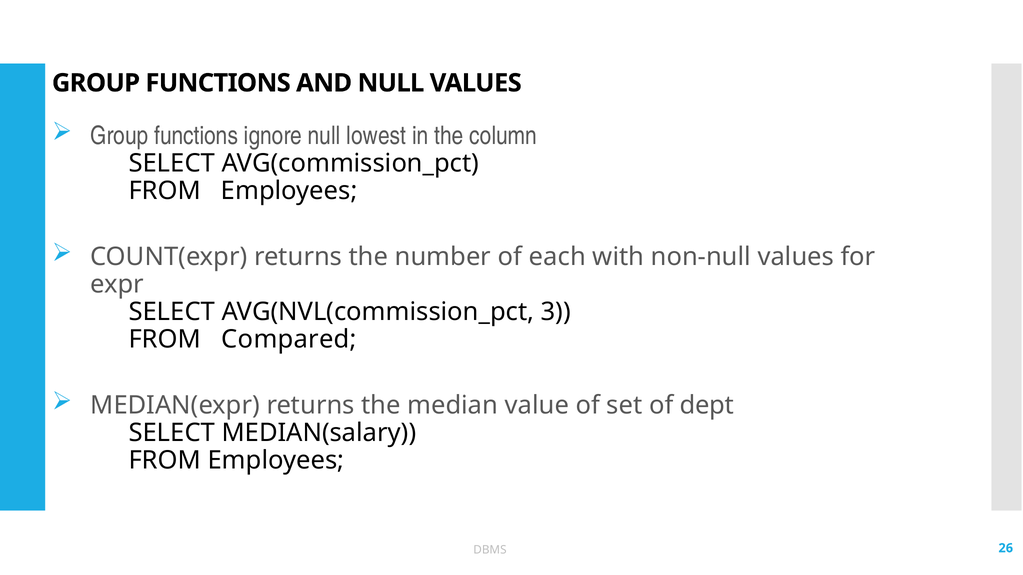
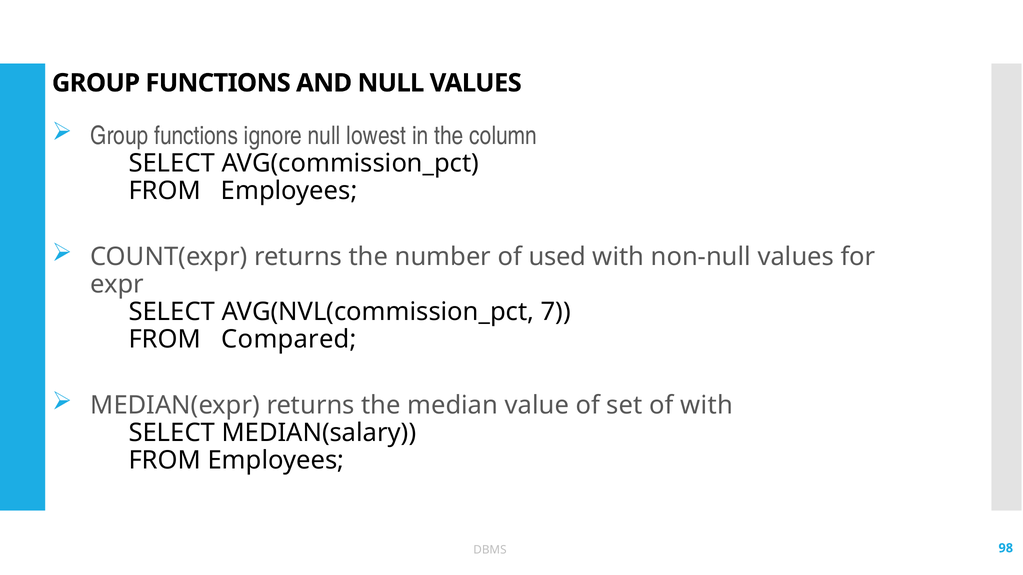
each: each -> used
3: 3 -> 7
of dept: dept -> with
26: 26 -> 98
